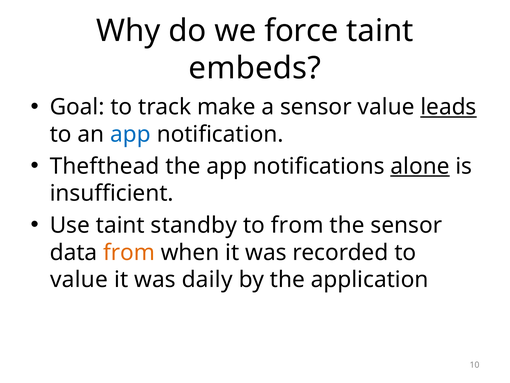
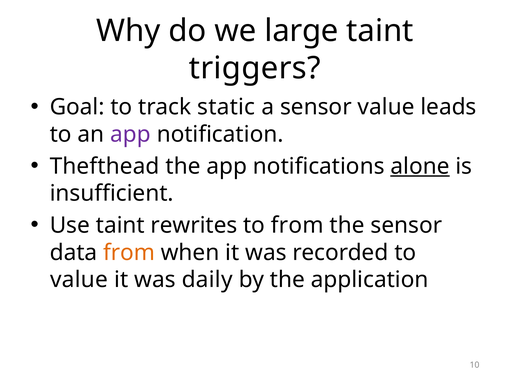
force: force -> large
embeds: embeds -> triggers
make: make -> static
leads underline: present -> none
app at (130, 134) colour: blue -> purple
standby: standby -> rewrites
